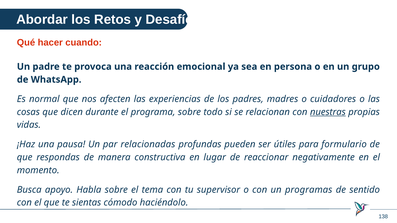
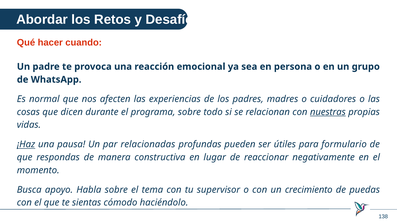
¡Haz underline: none -> present
programas: programas -> crecimiento
sentido: sentido -> puedas
